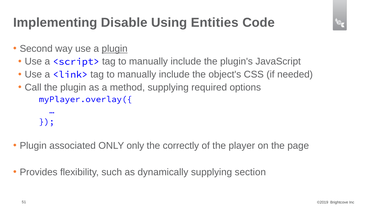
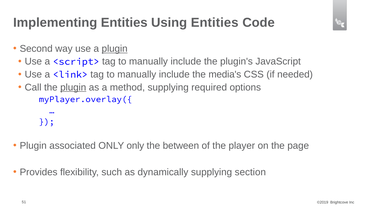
Implementing Disable: Disable -> Entities
object's: object's -> media's
plugin at (73, 87) underline: none -> present
correctly: correctly -> between
